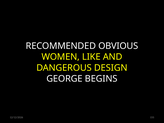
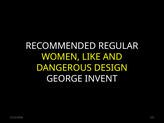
OBVIOUS: OBVIOUS -> REGULAR
BEGINS: BEGINS -> INVENT
